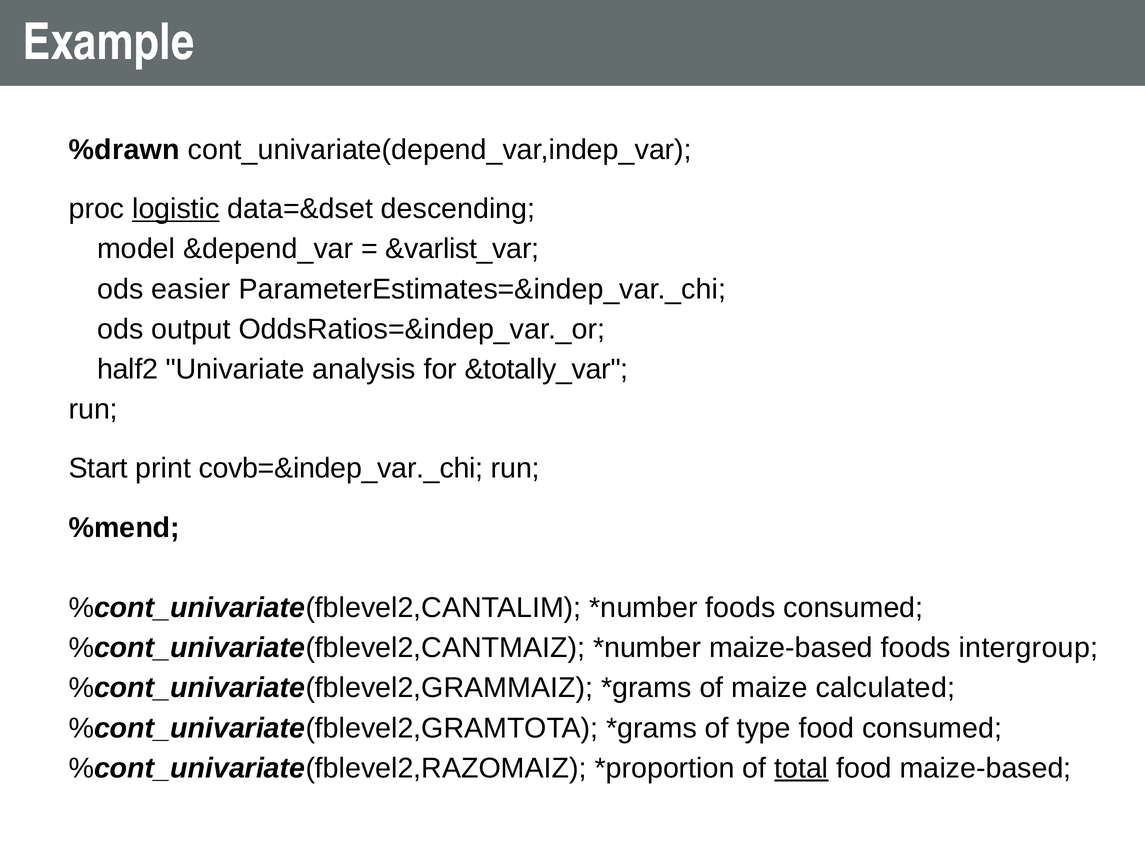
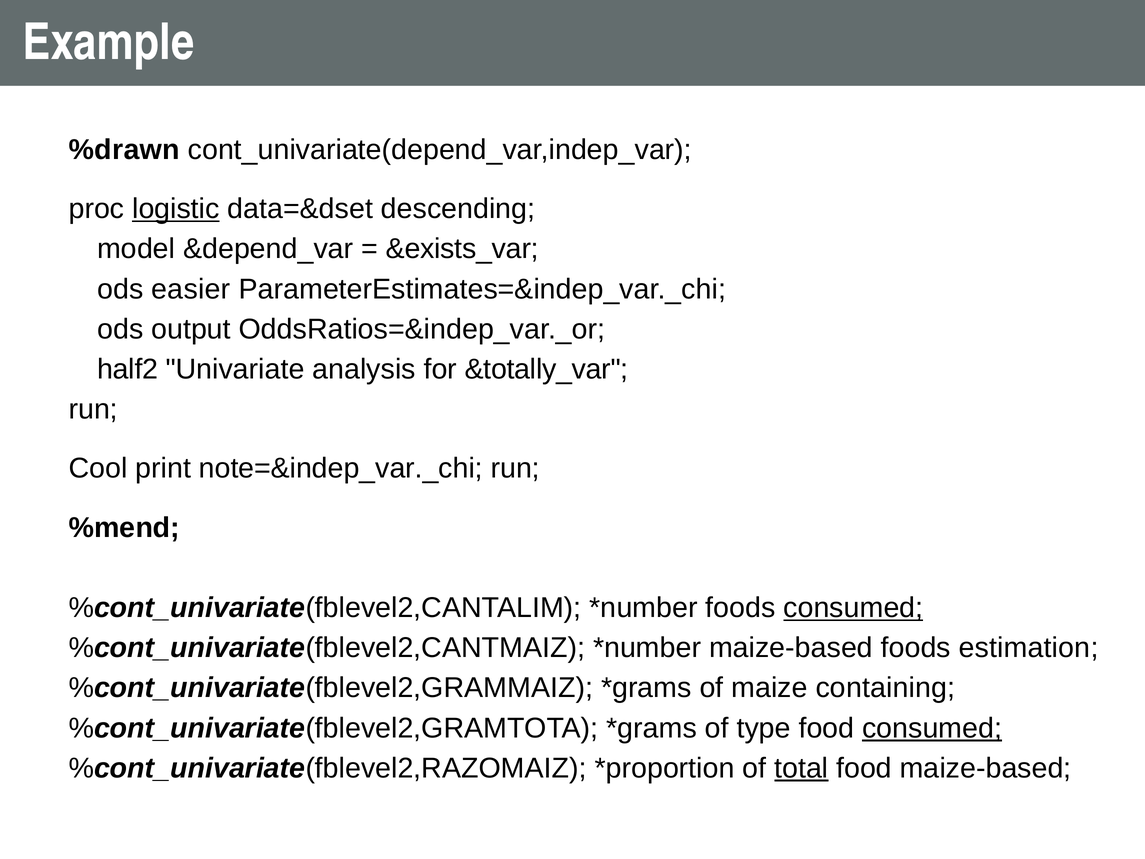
&varlist_var: &varlist_var -> &exists_var
Start: Start -> Cool
covb=&indep_var._chi: covb=&indep_var._chi -> note=&indep_var._chi
consumed at (853, 608) underline: none -> present
intergroup: intergroup -> estimation
calculated: calculated -> containing
consumed at (932, 728) underline: none -> present
